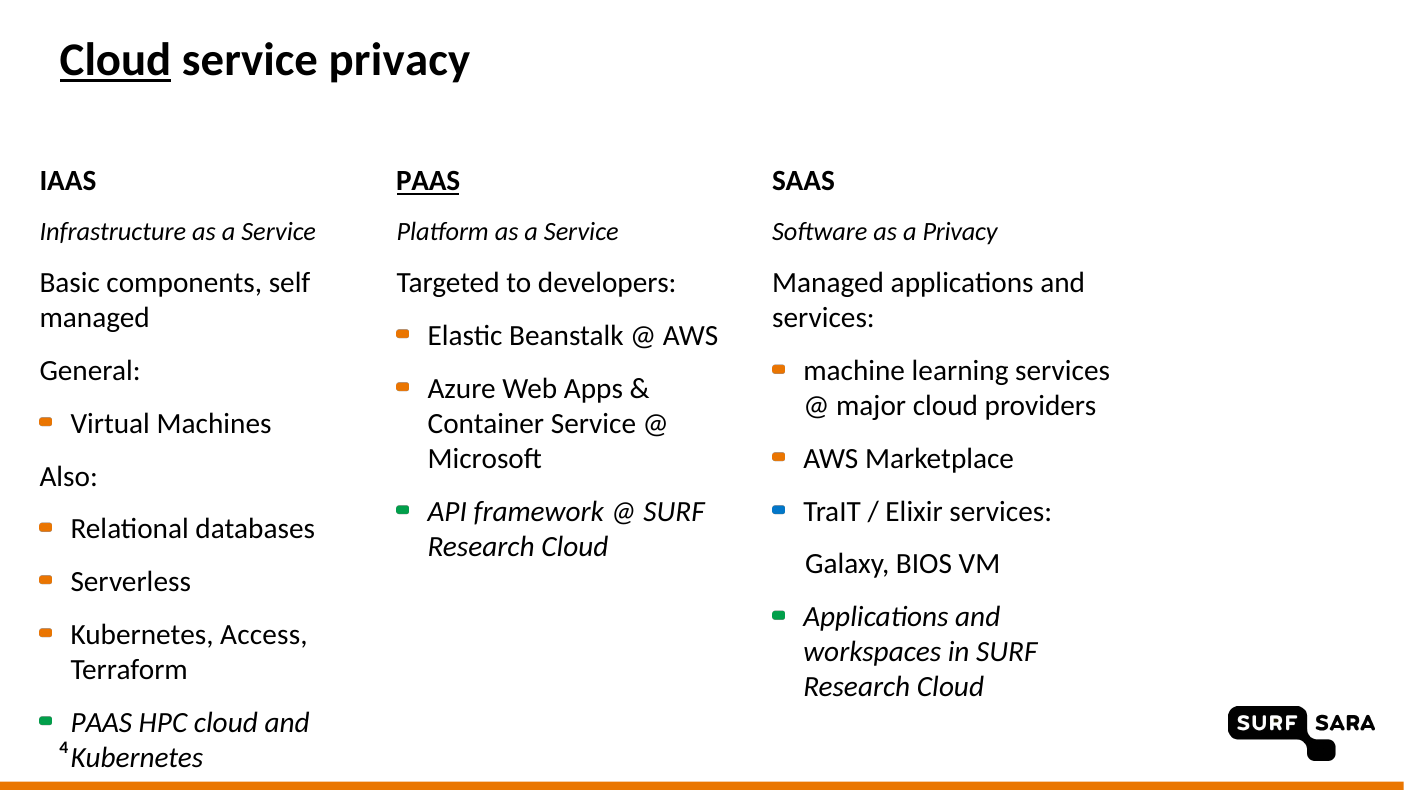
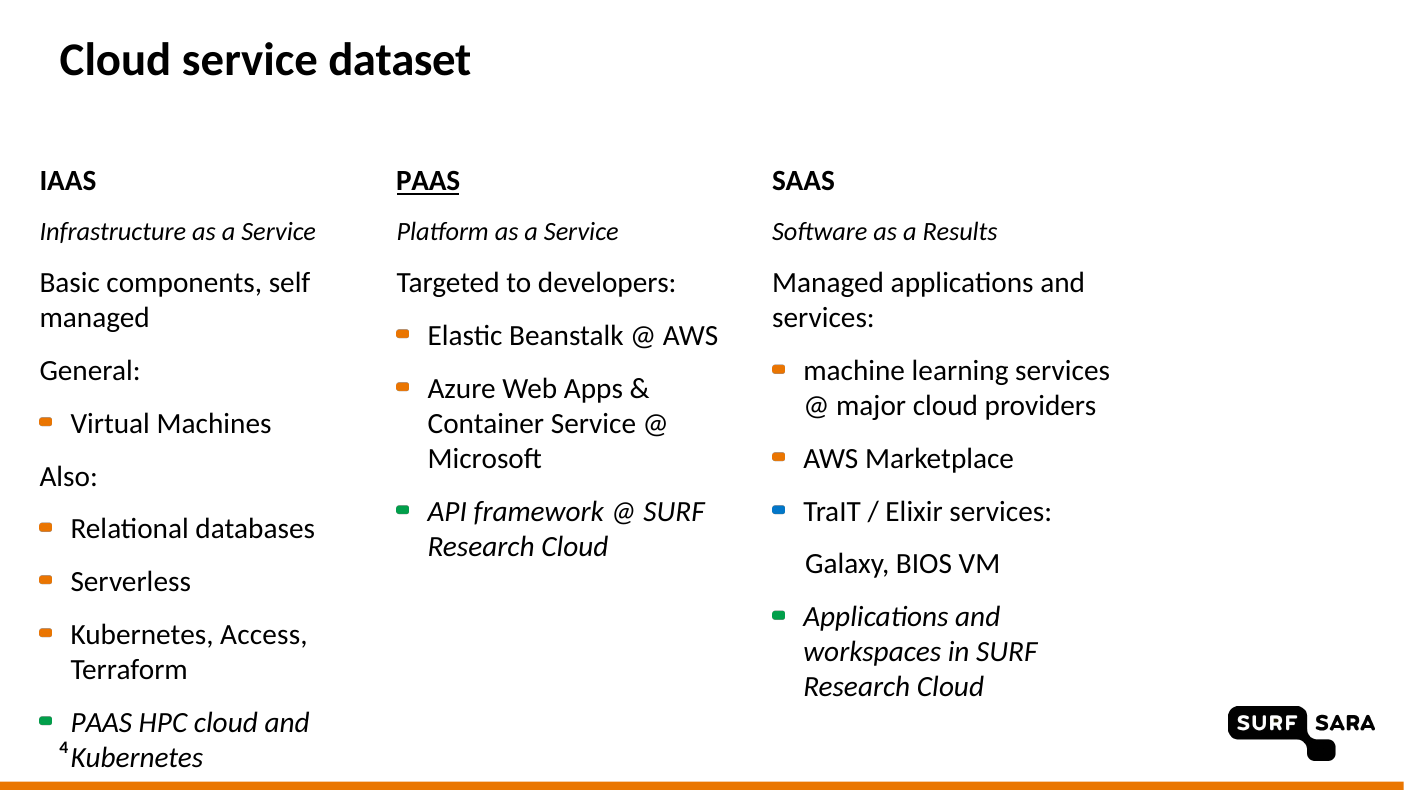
Cloud at (116, 60) underline: present -> none
service privacy: privacy -> dataset
a Privacy: Privacy -> Results
